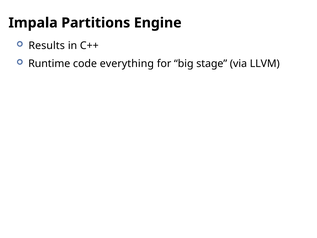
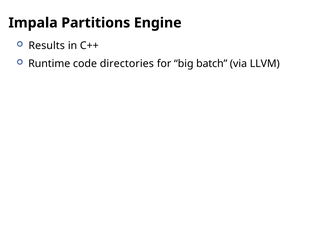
everything: everything -> directories
stage: stage -> batch
